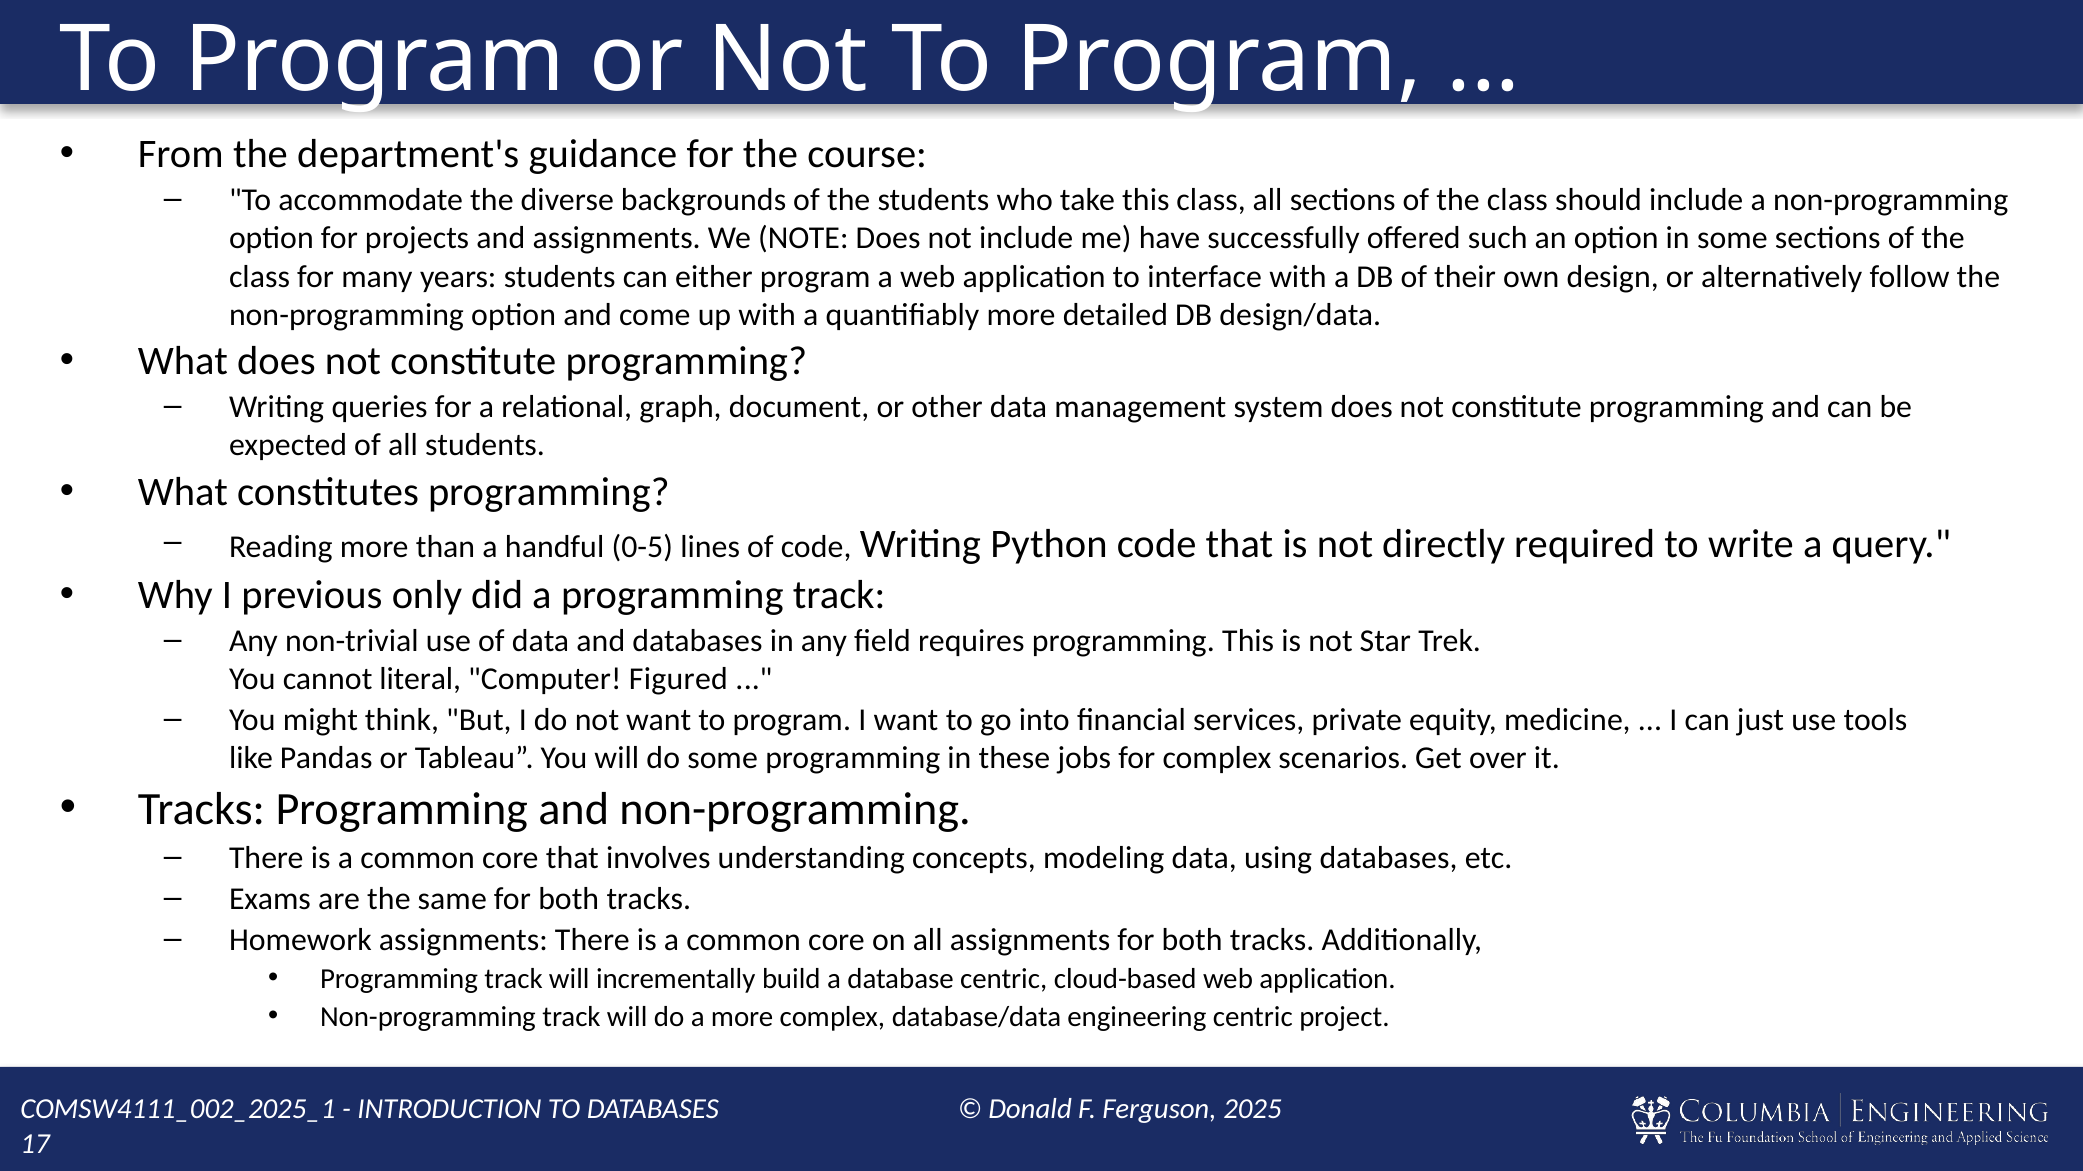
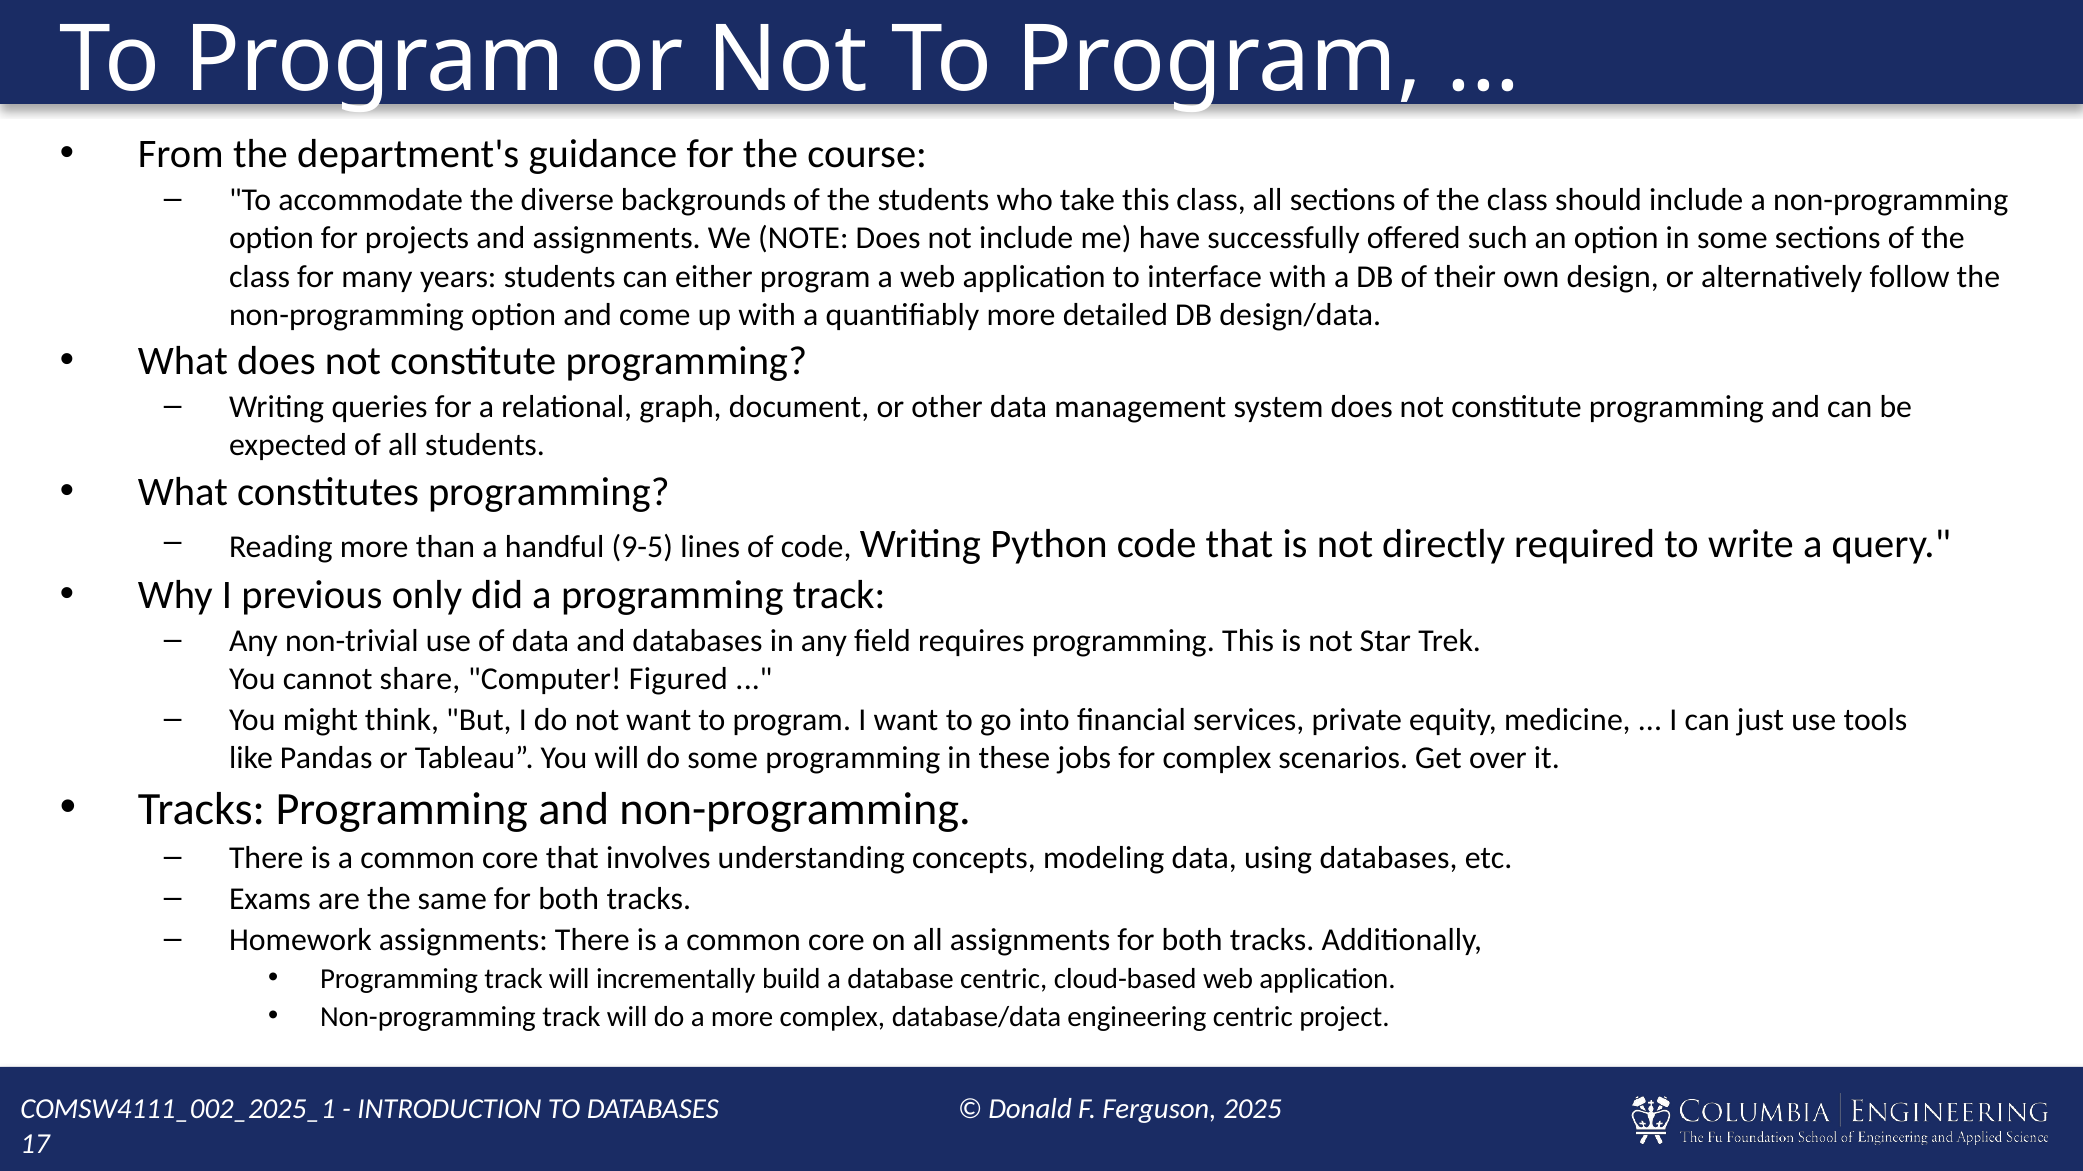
0-5: 0-5 -> 9-5
literal: literal -> share
